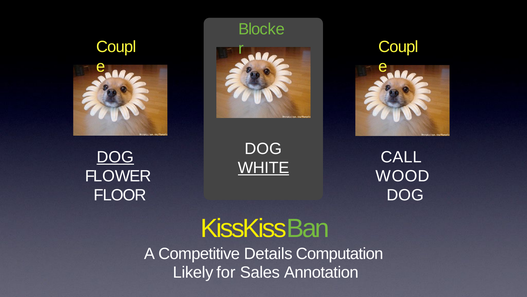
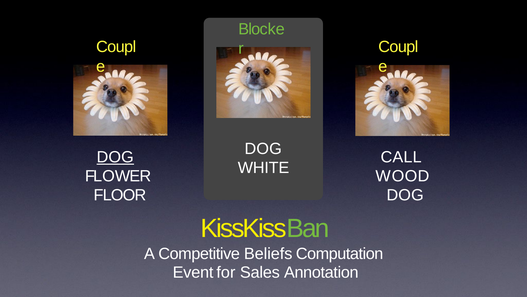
WHITE underline: present -> none
Details: Details -> Beliefs
Likely: Likely -> Event
